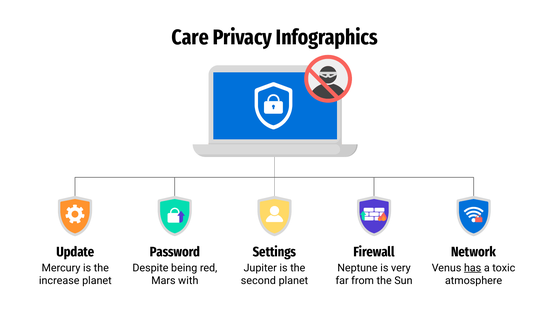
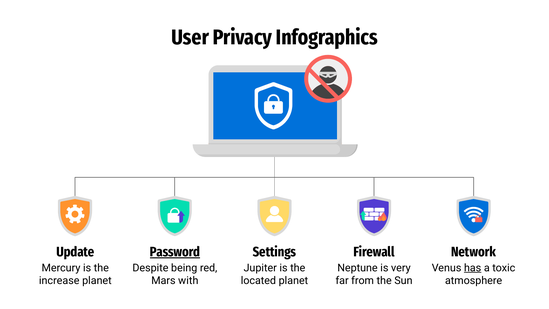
Care: Care -> User
Password underline: none -> present
second: second -> located
